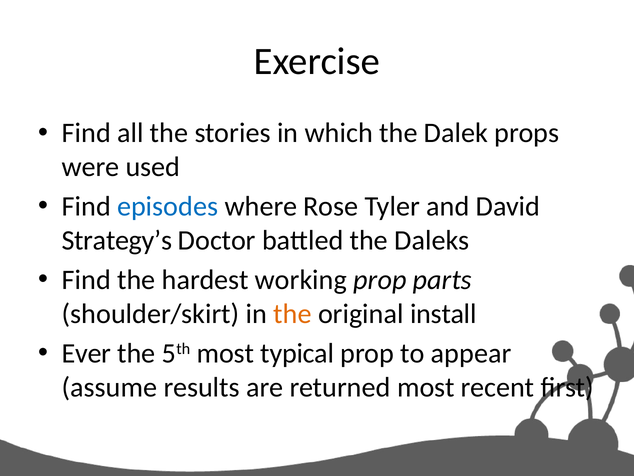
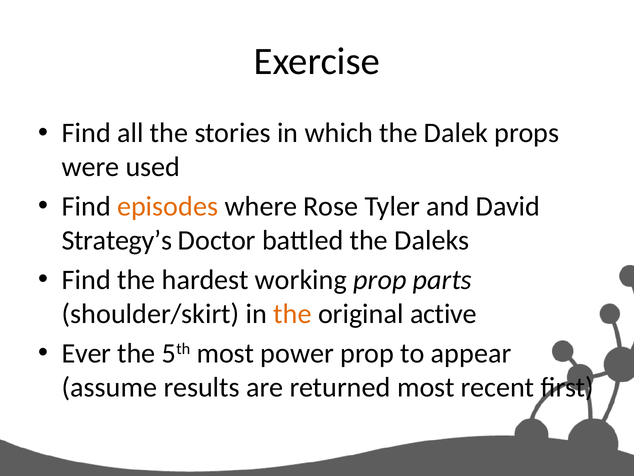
episodes colour: blue -> orange
install: install -> active
typical: typical -> power
